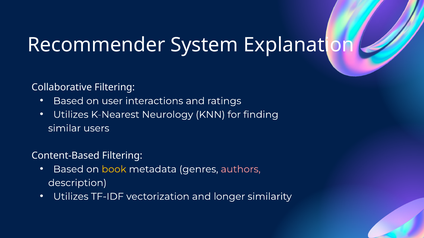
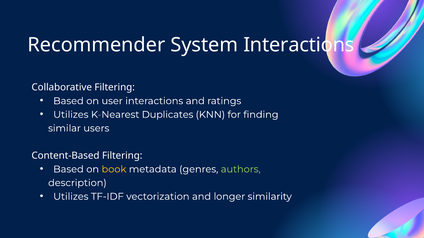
System Explanation: Explanation -> Interactions
Neurology: Neurology -> Duplicates
authors colour: pink -> light green
